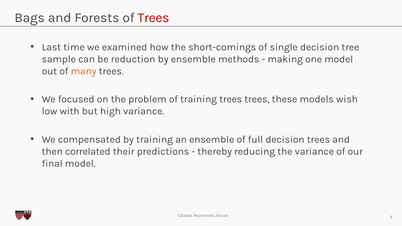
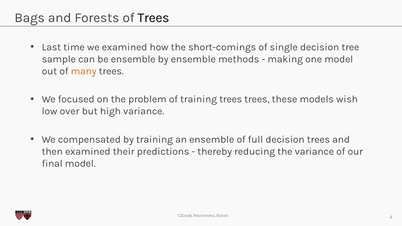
Trees at (153, 18) colour: red -> black
be reduction: reduction -> ensemble
with: with -> over
then correlated: correlated -> examined
